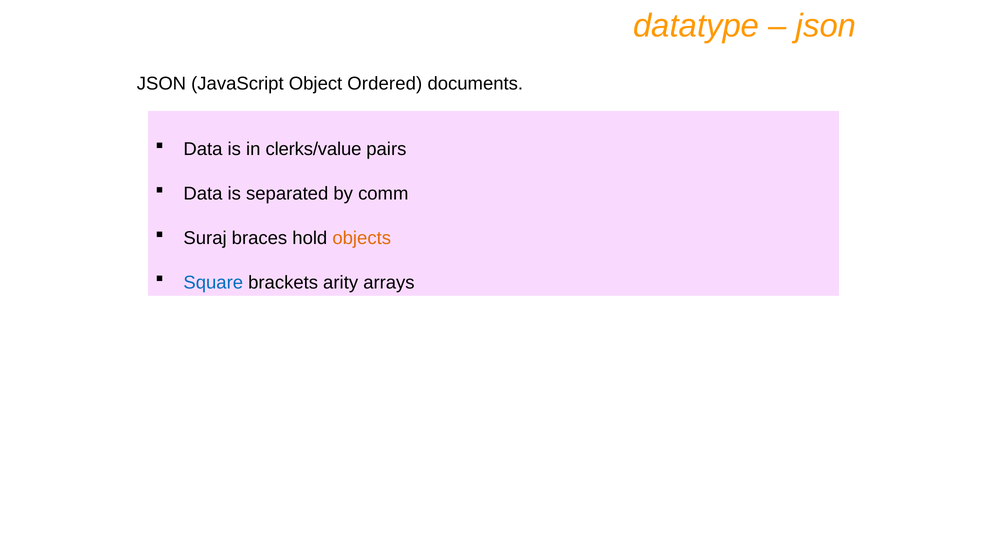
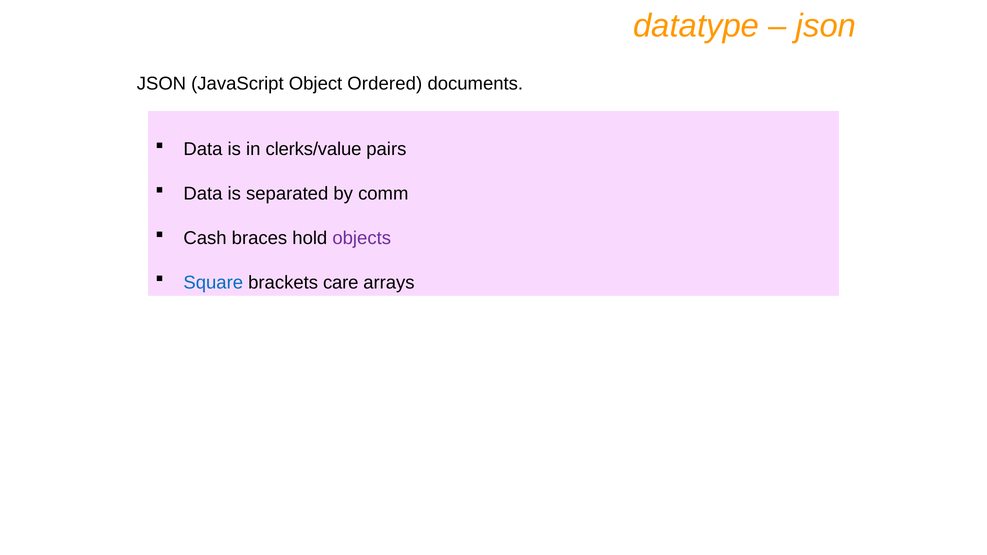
Suraj: Suraj -> Cash
objects colour: orange -> purple
arity: arity -> care
